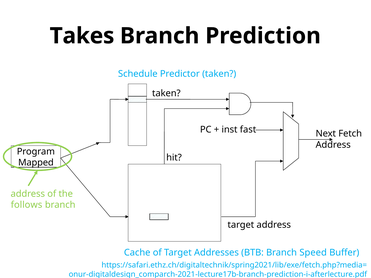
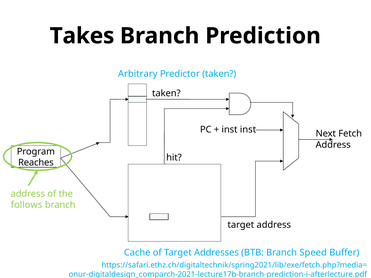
Schedule: Schedule -> Arbitrary
inst fast: fast -> inst
Mapped: Mapped -> Reaches
